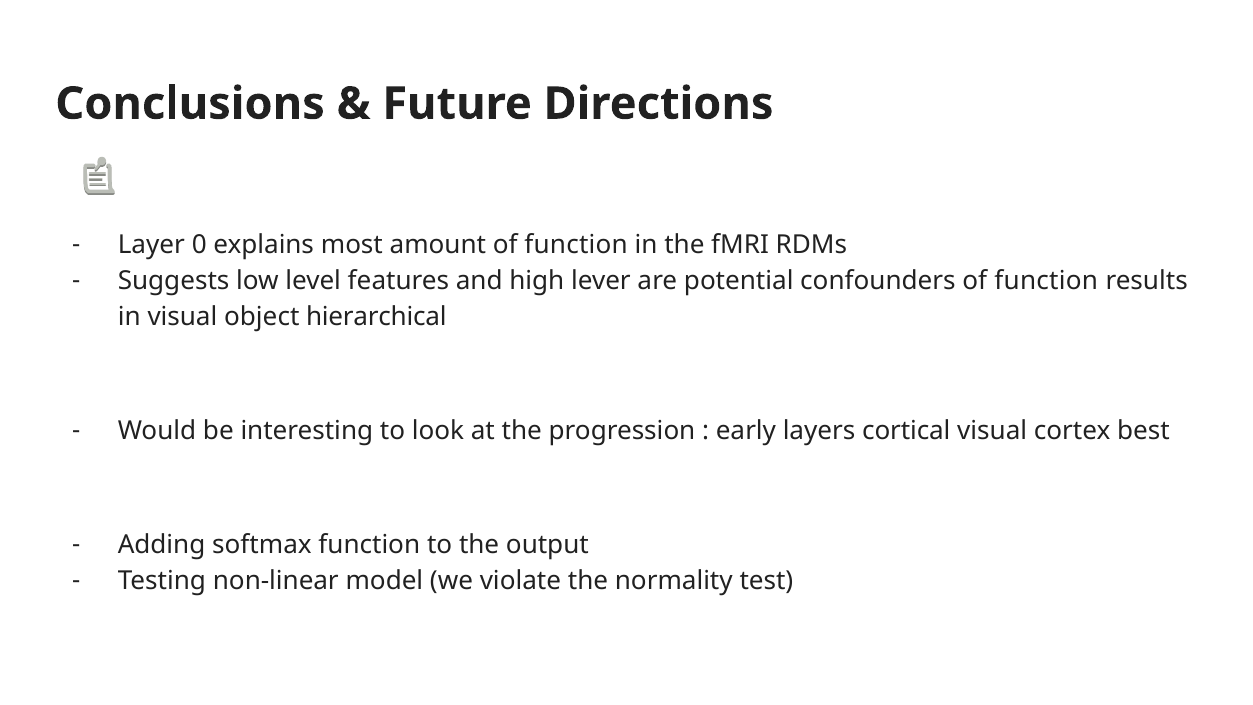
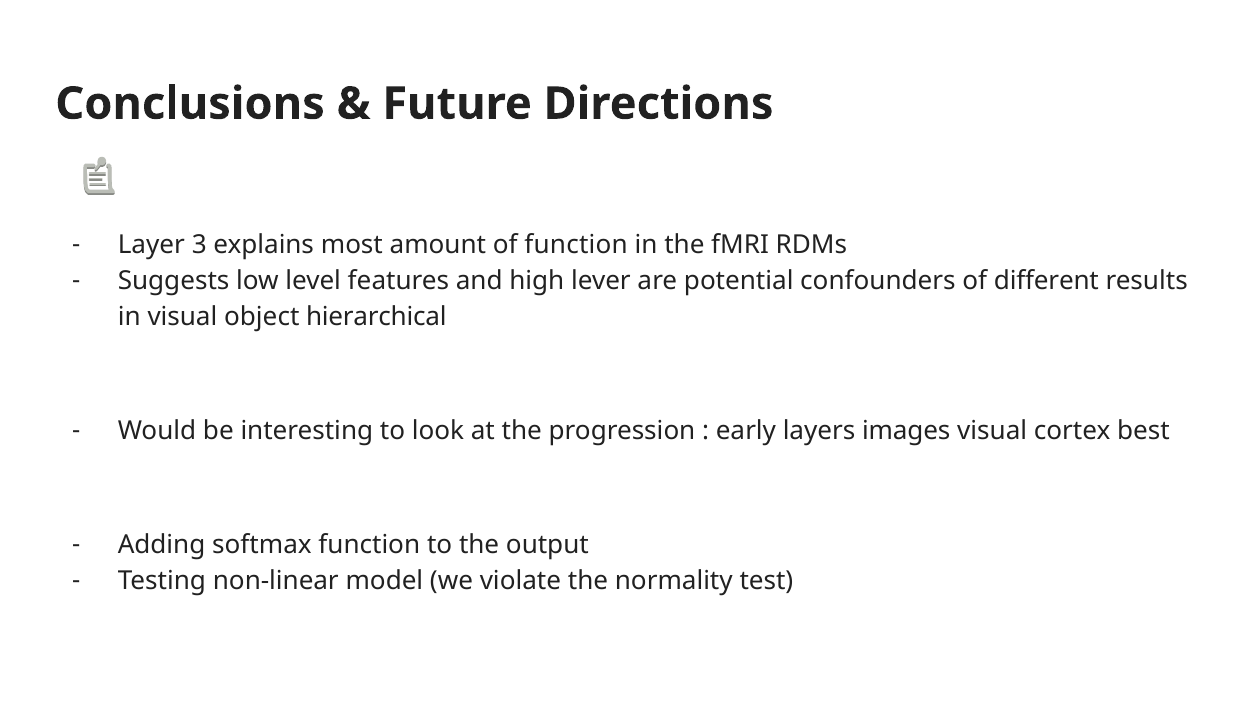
0: 0 -> 3
confounders of function: function -> different
cortical: cortical -> images
